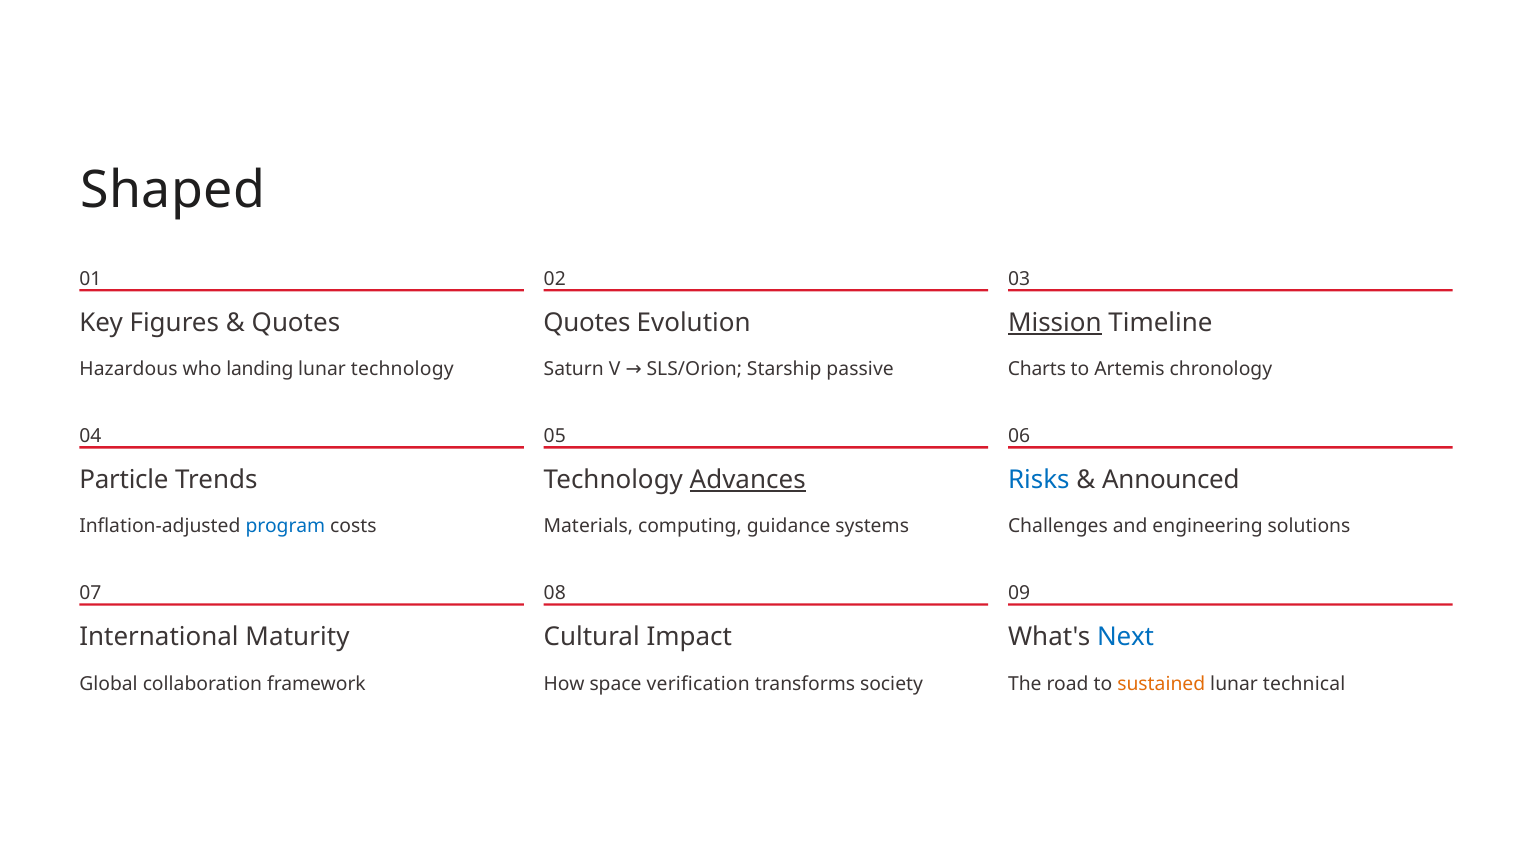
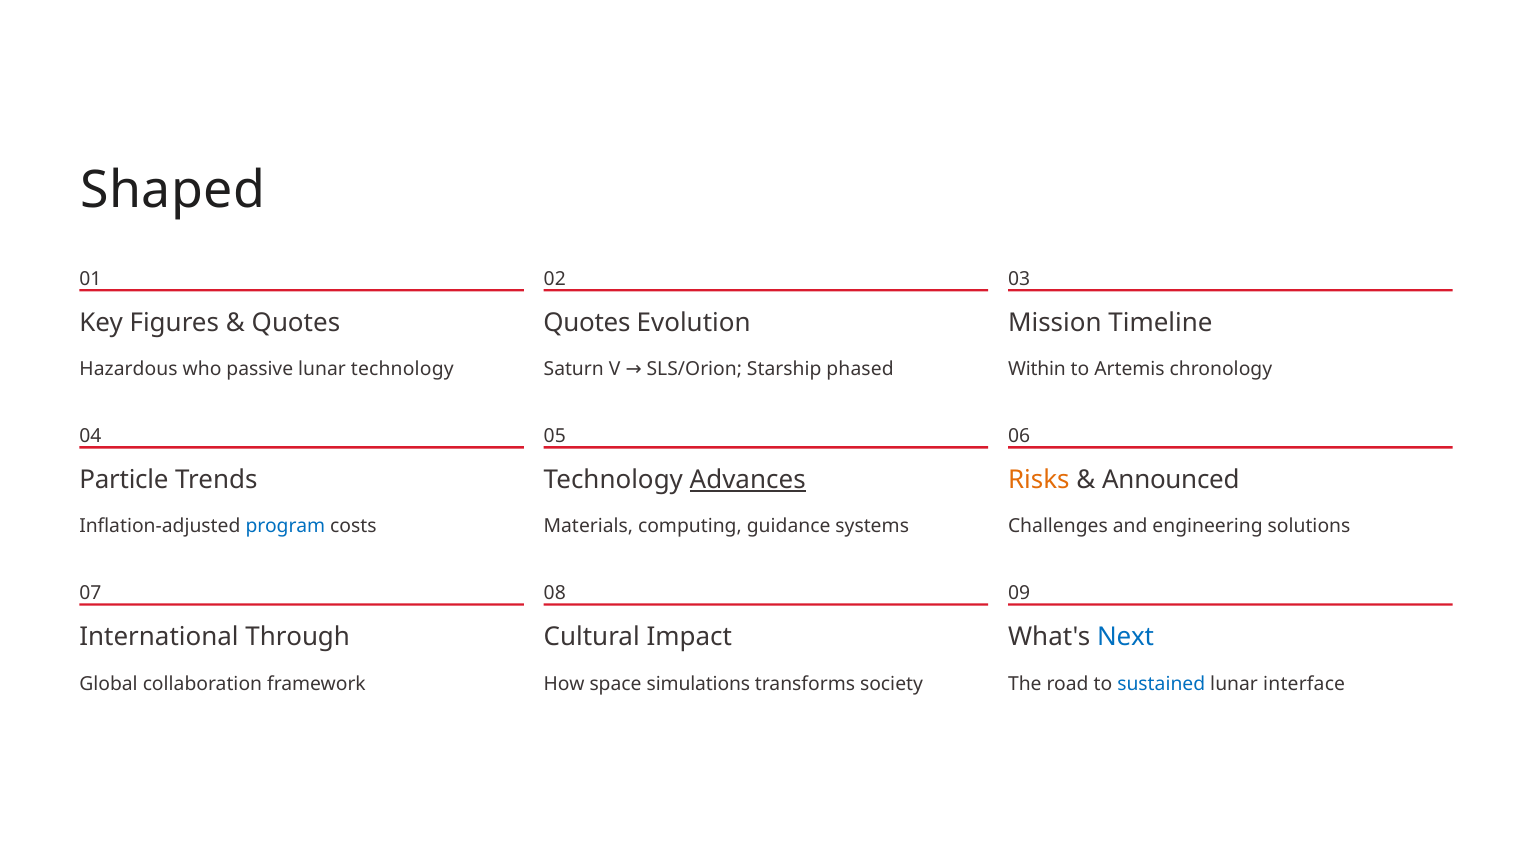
Mission underline: present -> none
landing: landing -> passive
passive: passive -> phased
Charts: Charts -> Within
Risks colour: blue -> orange
Maturity: Maturity -> Through
verification: verification -> simulations
sustained colour: orange -> blue
technical: technical -> interface
